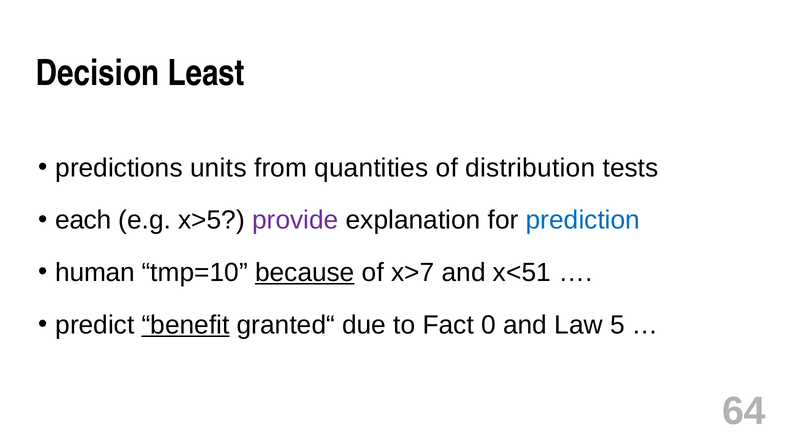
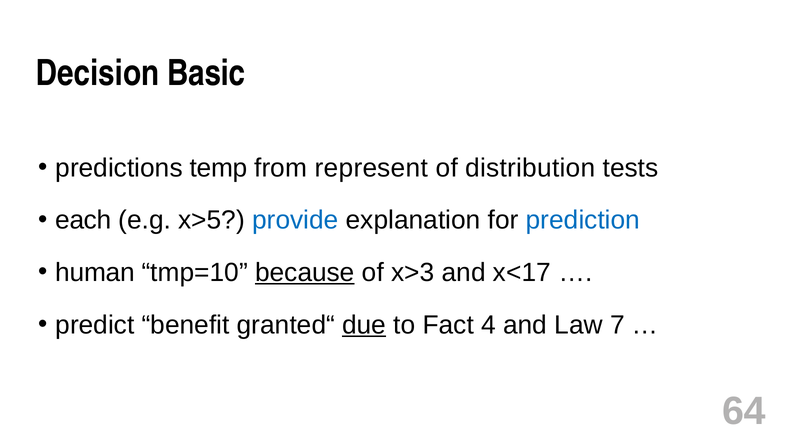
Least: Least -> Basic
units: units -> temp
quantities: quantities -> represent
provide colour: purple -> blue
x>7: x>7 -> x>3
x<51: x<51 -> x<17
benefit underline: present -> none
due underline: none -> present
0: 0 -> 4
5: 5 -> 7
